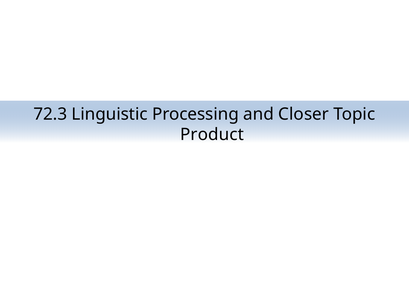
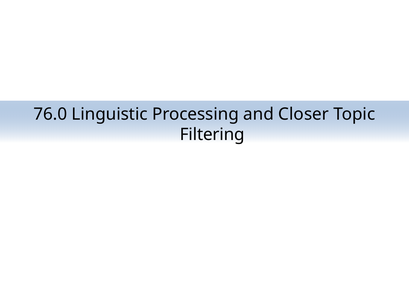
72.3: 72.3 -> 76.0
Product: Product -> Filtering
